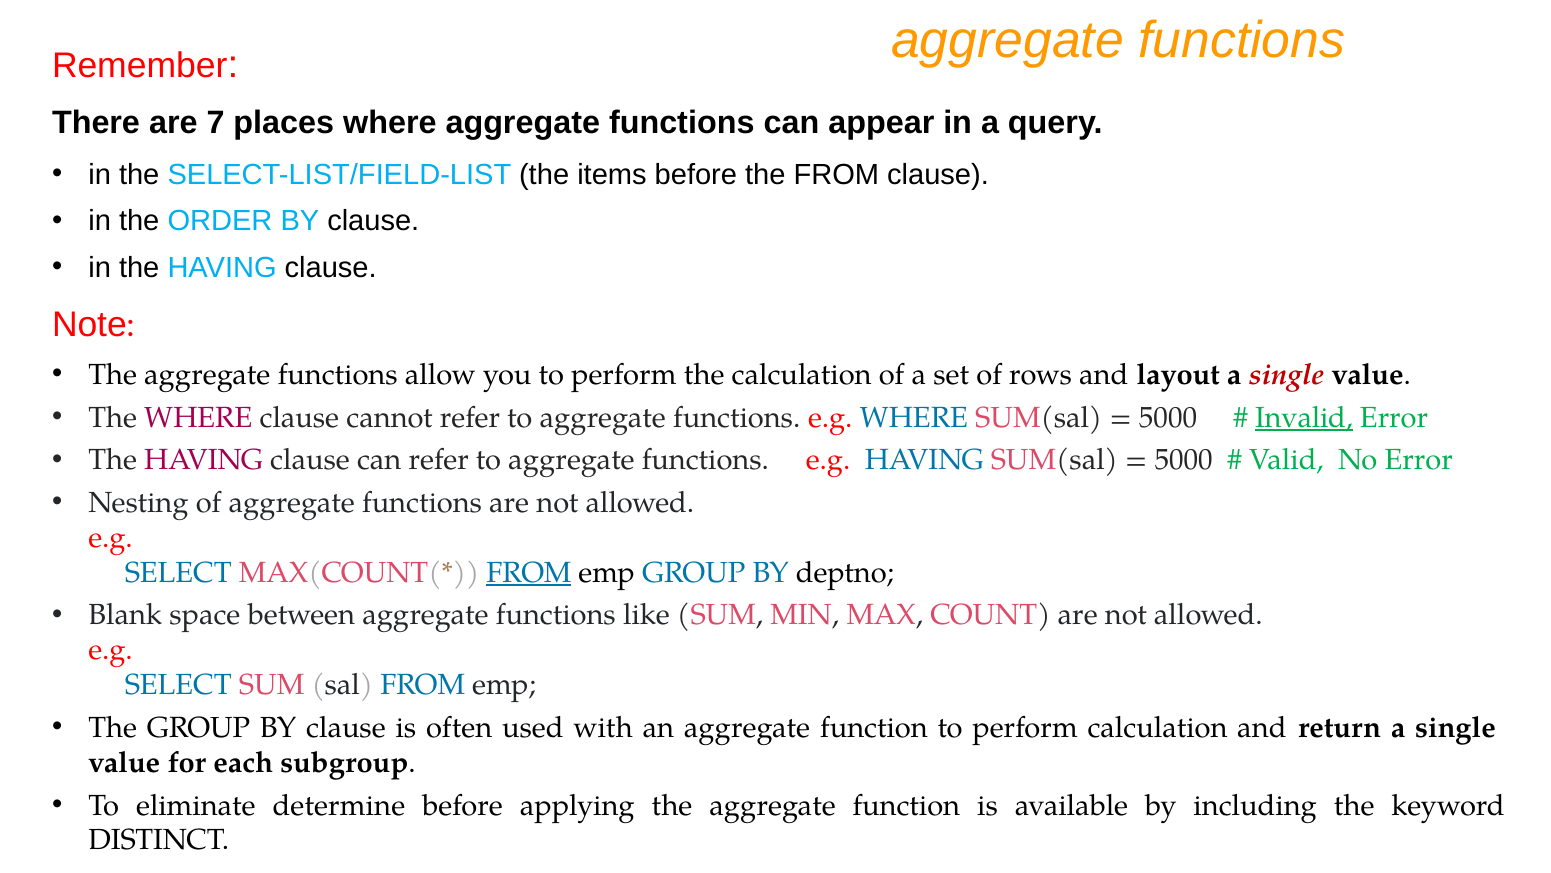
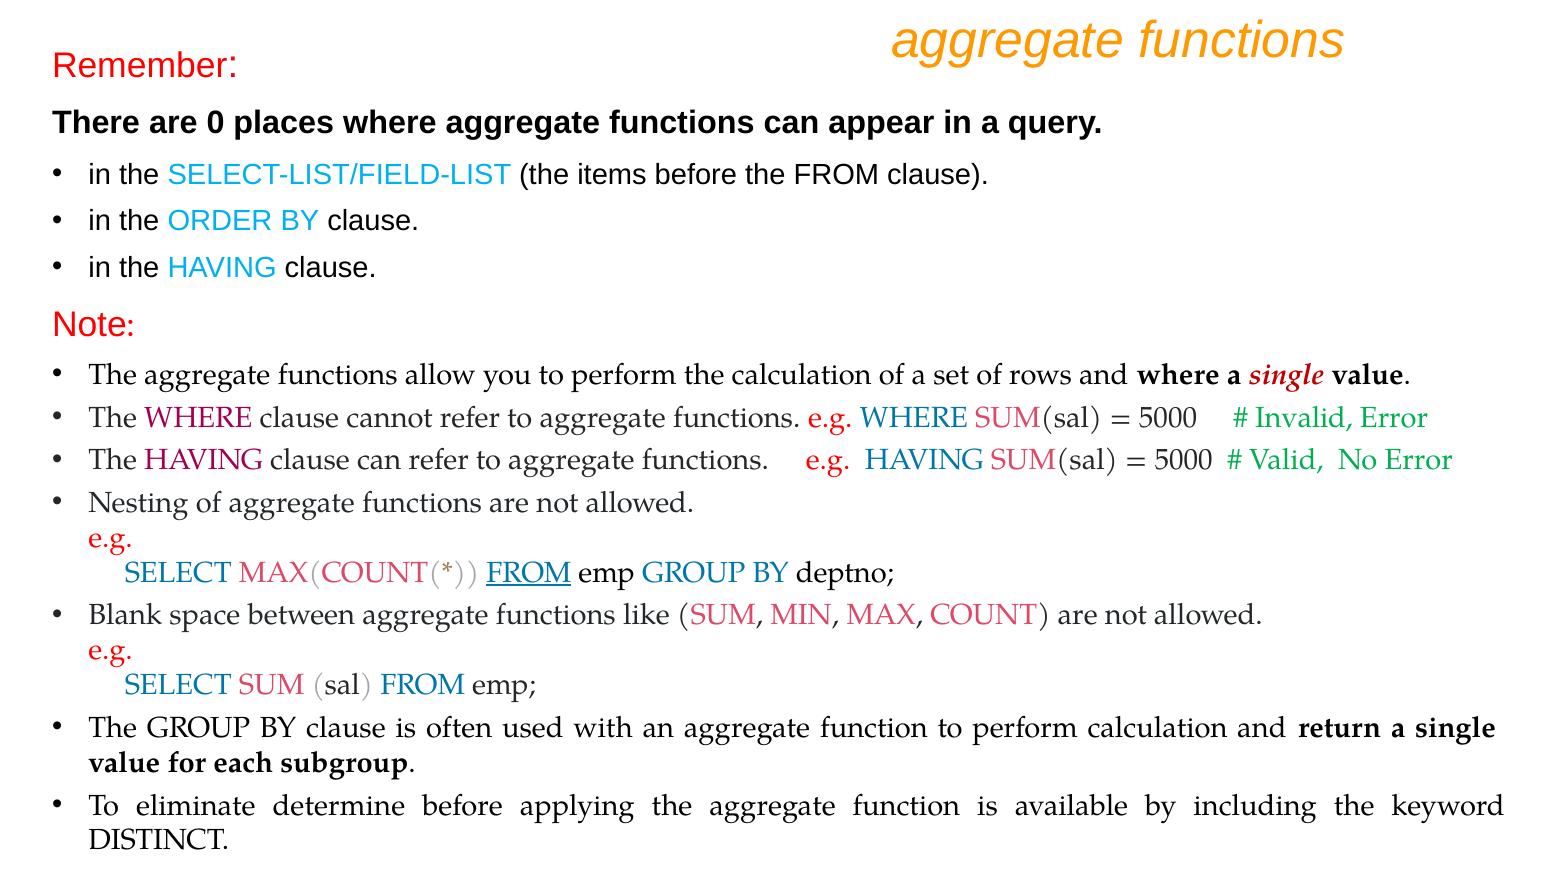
7: 7 -> 0
and layout: layout -> where
Invalid underline: present -> none
